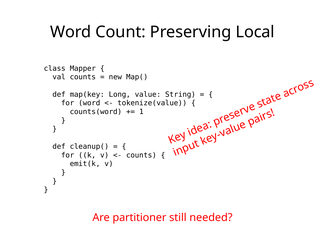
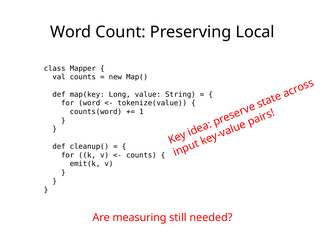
partitioner: partitioner -> measuring
